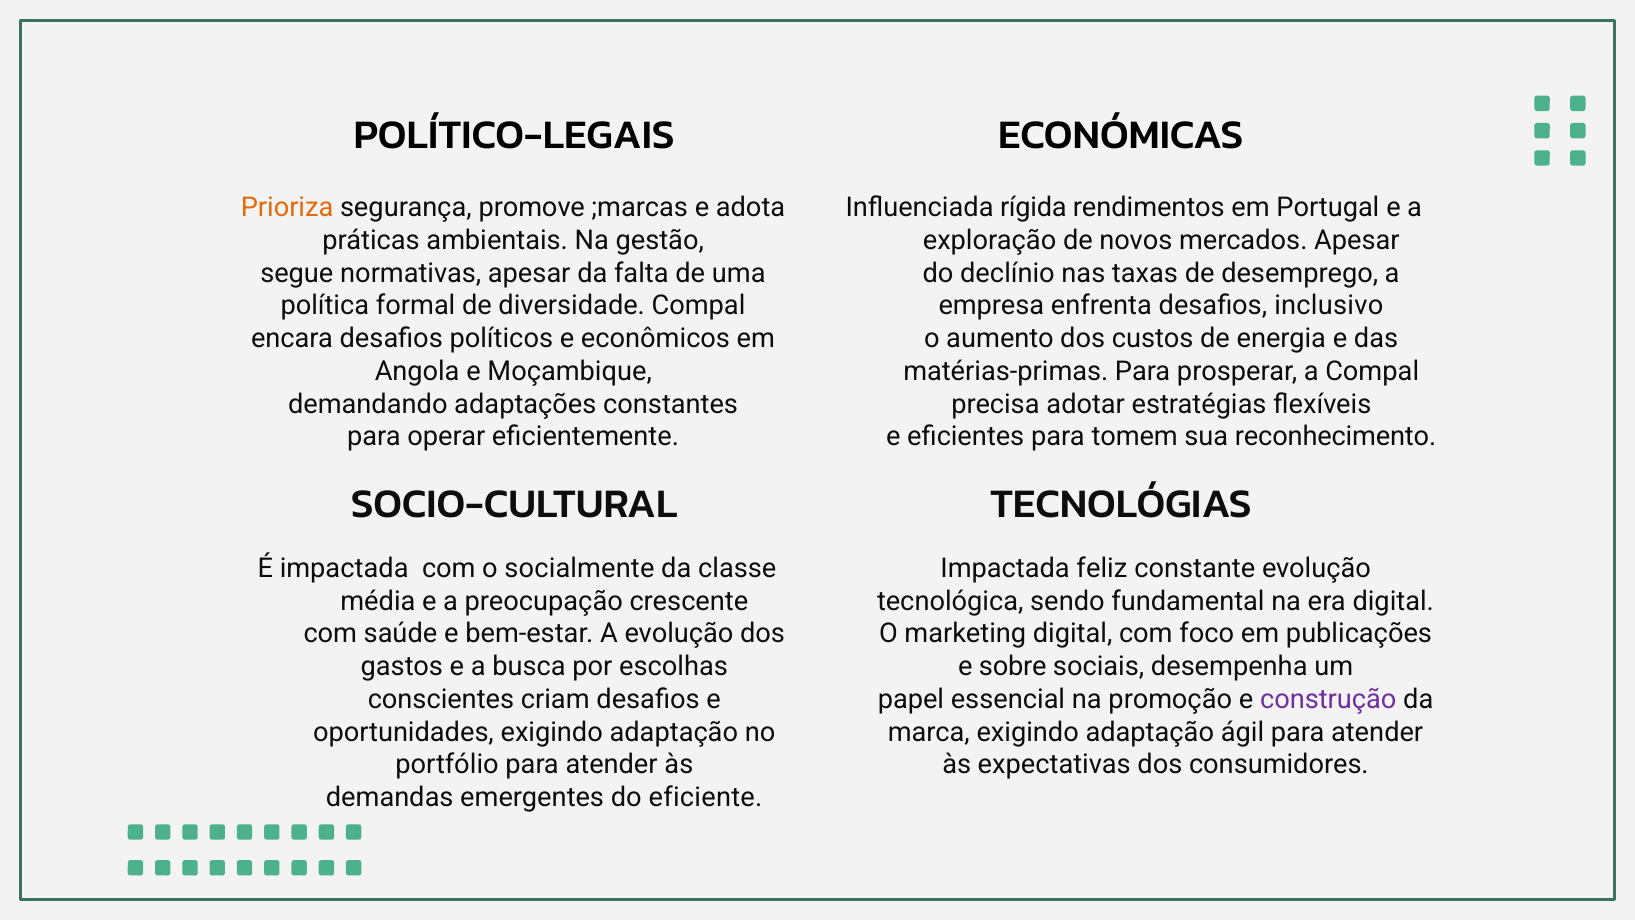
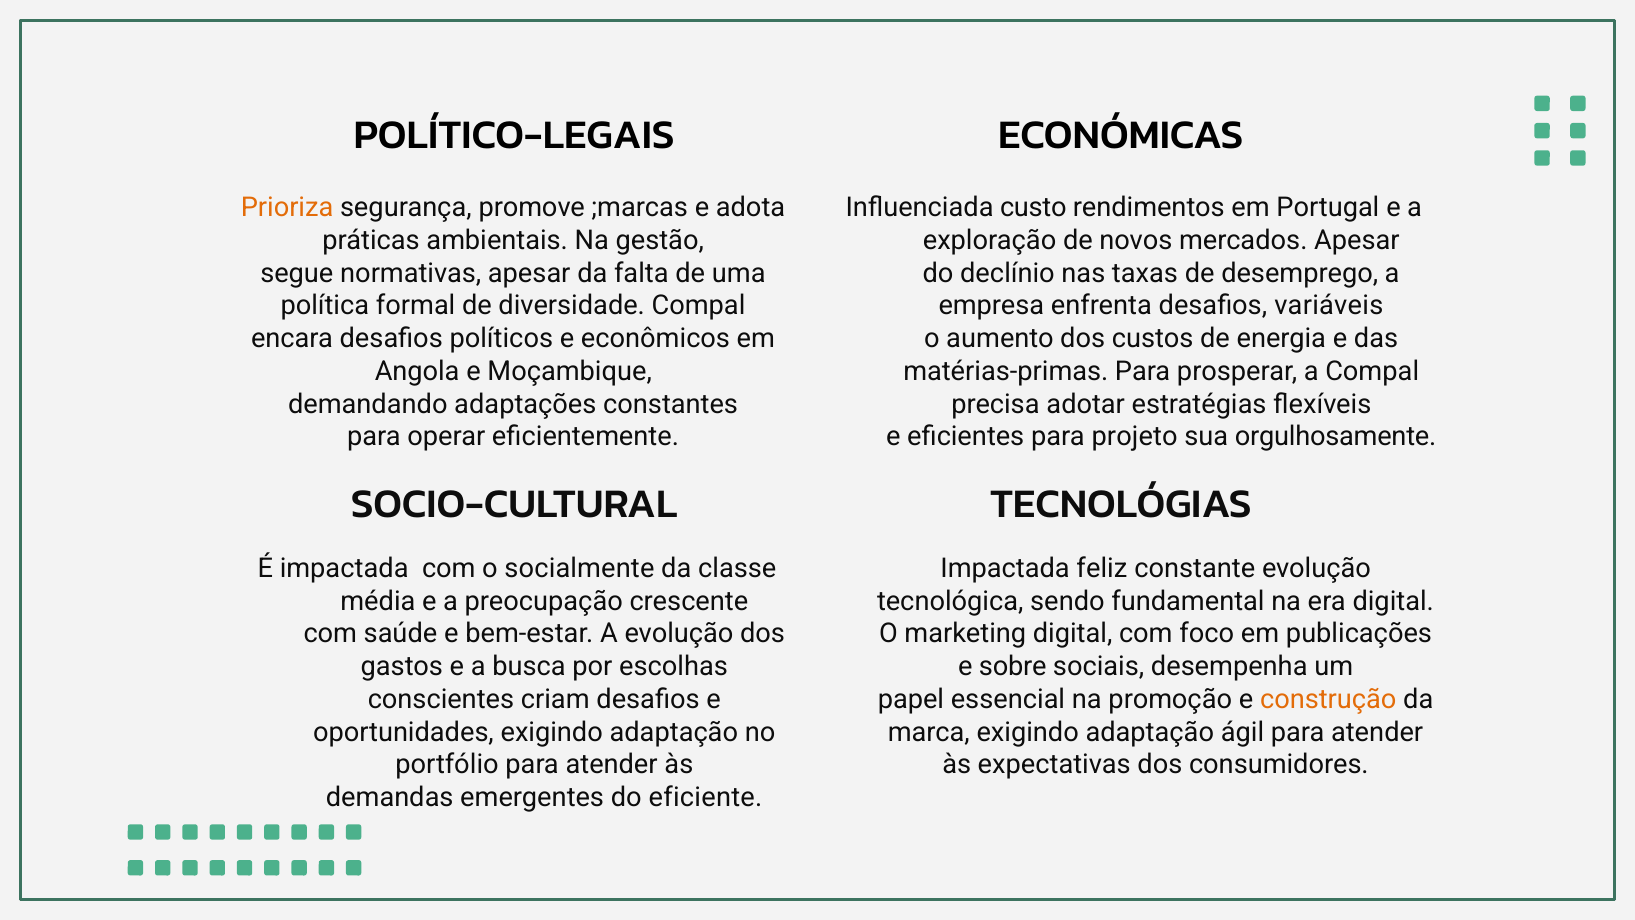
rígida: rígida -> custo
inclusivo: inclusivo -> variáveis
tomem: tomem -> projeto
reconhecimento: reconhecimento -> orgulhosamente
construção colour: purple -> orange
